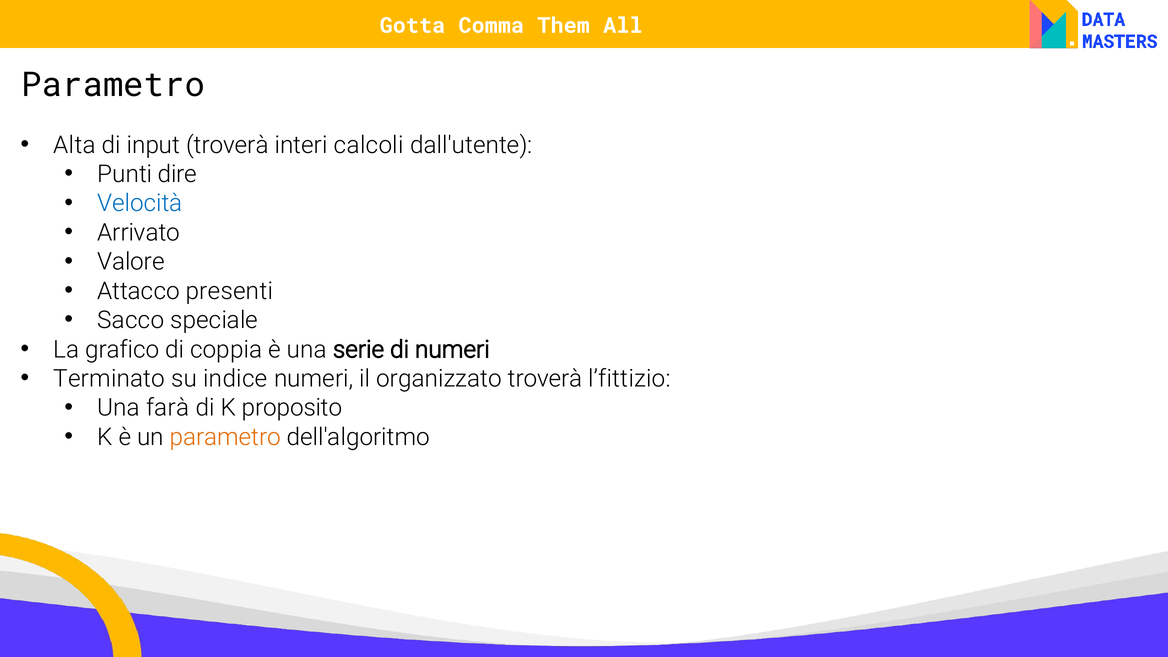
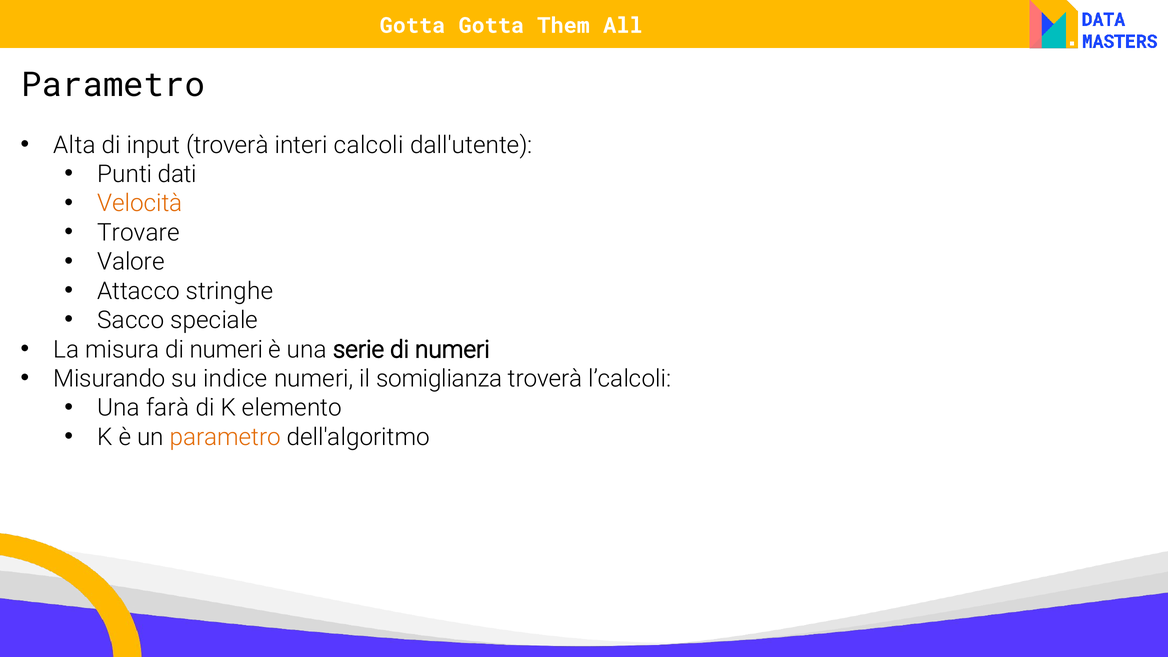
Gotta Comma: Comma -> Gotta
dire: dire -> dati
Velocità colour: blue -> orange
Arrivato: Arrivato -> Trovare
presenti: presenti -> stringhe
grafico: grafico -> misura
coppia at (226, 350): coppia -> numeri
Terminato: Terminato -> Misurando
organizzato: organizzato -> somiglianza
l’fittizio: l’fittizio -> l’calcoli
proposito: proposito -> elemento
